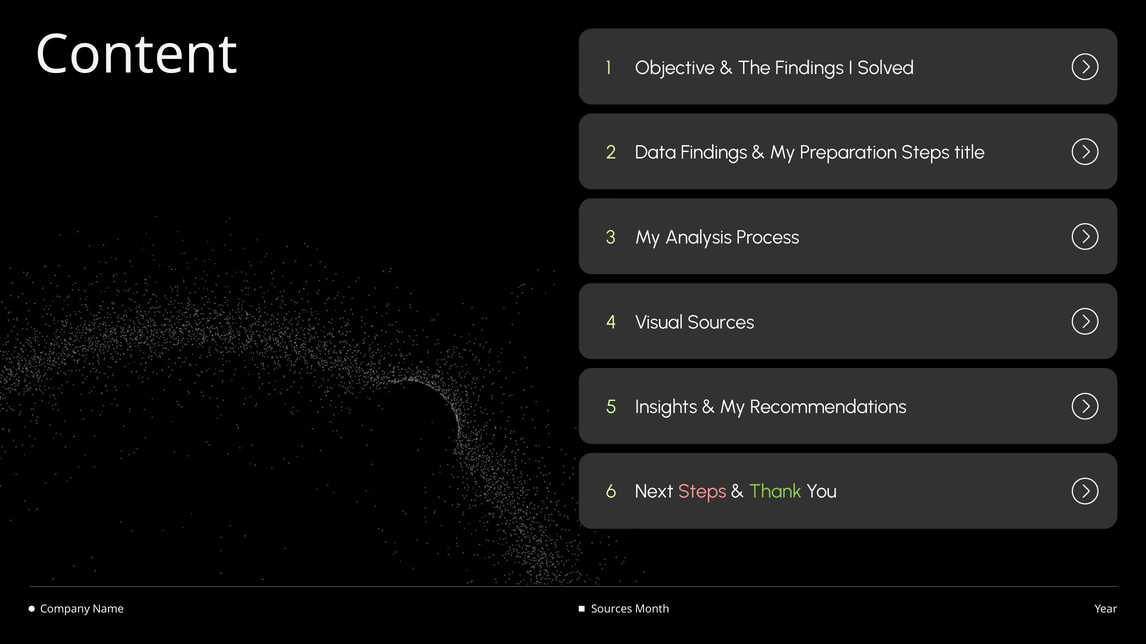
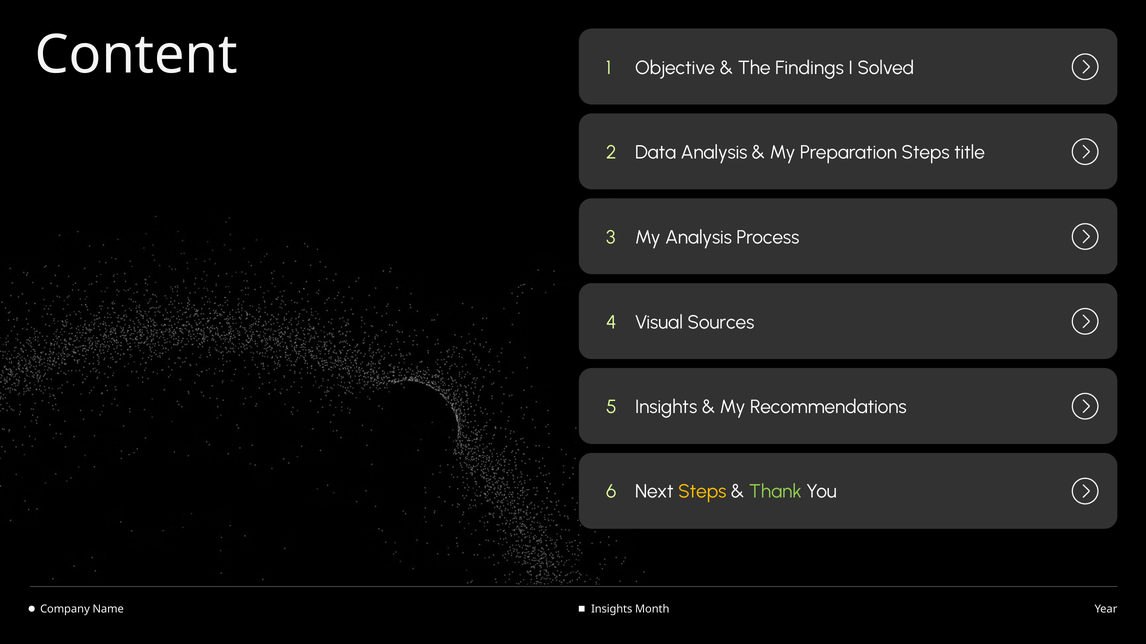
Data Findings: Findings -> Analysis
Steps at (702, 492) colour: pink -> yellow
Name Sources: Sources -> Insights
